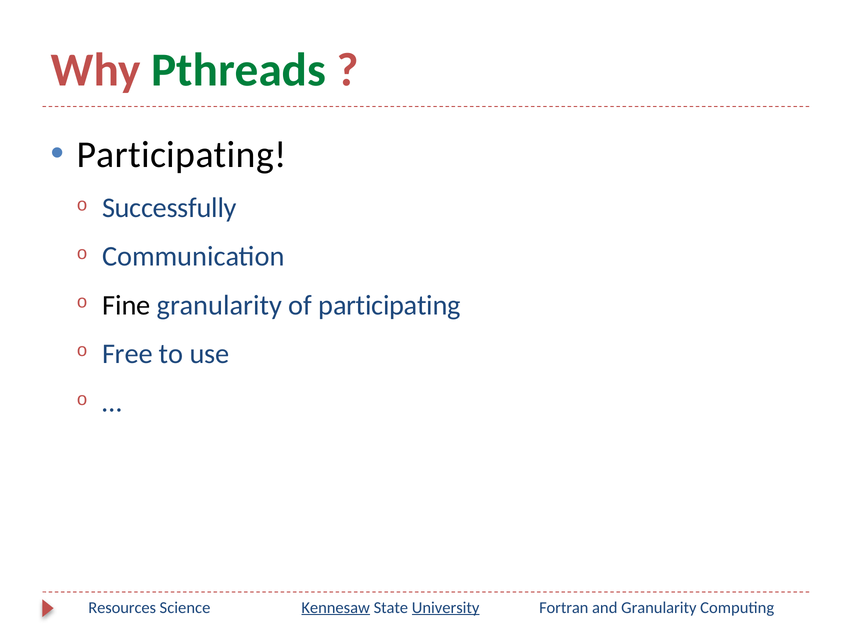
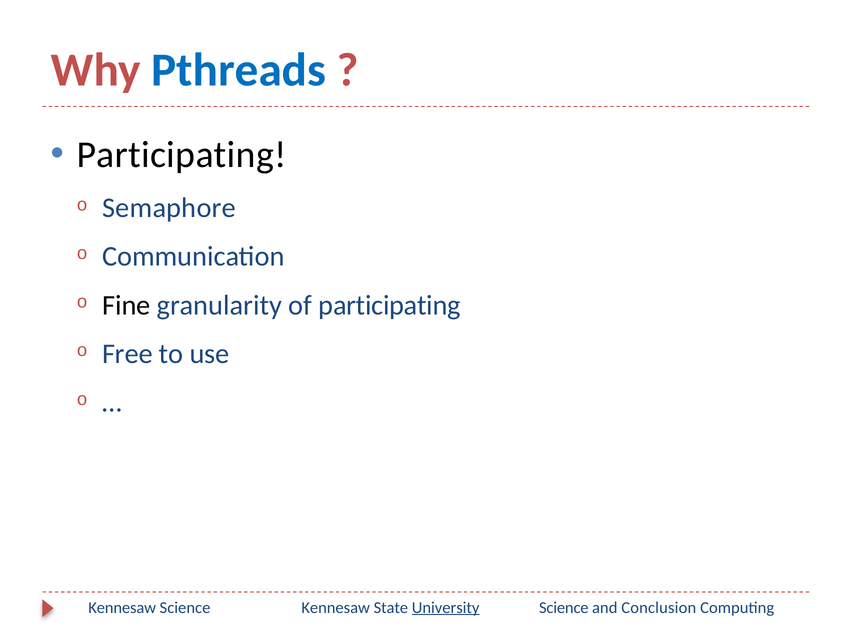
Pthreads colour: green -> blue
Successfully: Successfully -> Semaphore
Resources at (122, 608): Resources -> Kennesaw
Kennesaw at (336, 608) underline: present -> none
Fortran at (564, 608): Fortran -> Science
and Granularity: Granularity -> Conclusion
